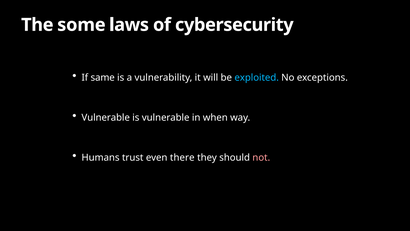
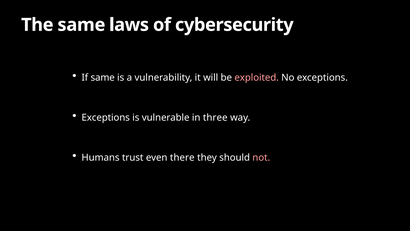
The some: some -> same
exploited colour: light blue -> pink
Vulnerable at (106, 117): Vulnerable -> Exceptions
when: when -> three
